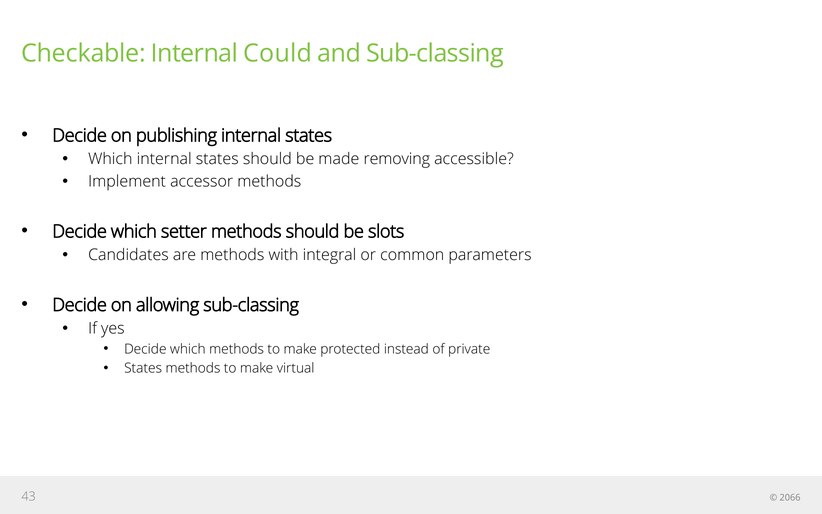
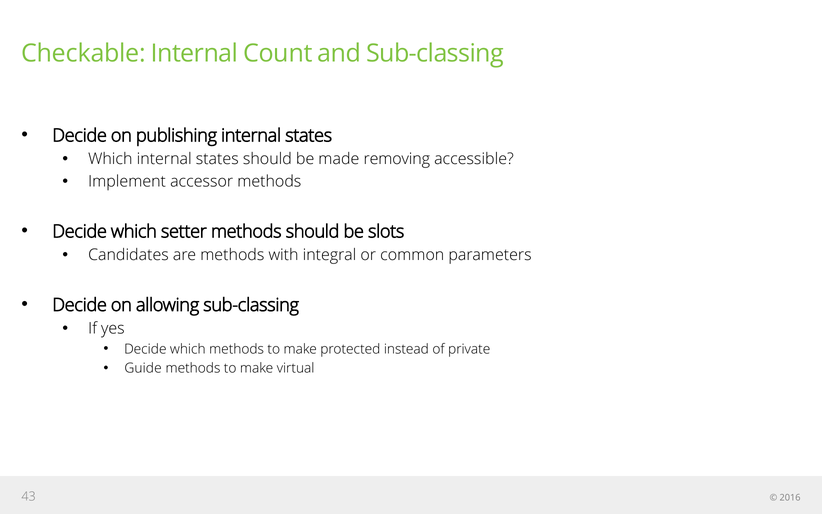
Could: Could -> Count
States at (143, 368): States -> Guide
2066: 2066 -> 2016
